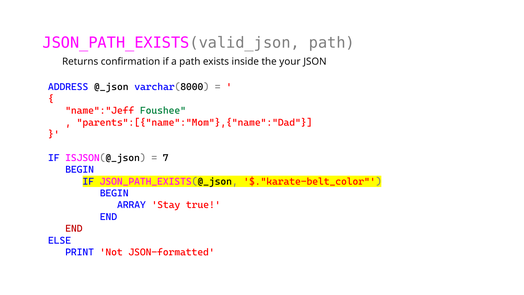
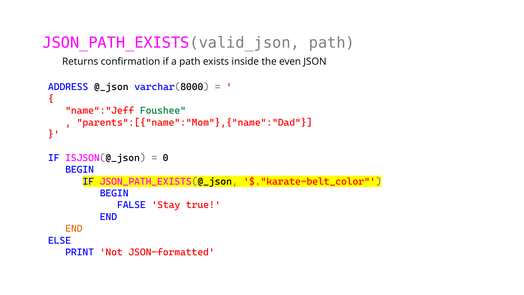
your: your -> even
7: 7 -> 0
ARRAY: ARRAY -> FALSE
END at (74, 228) colour: red -> orange
